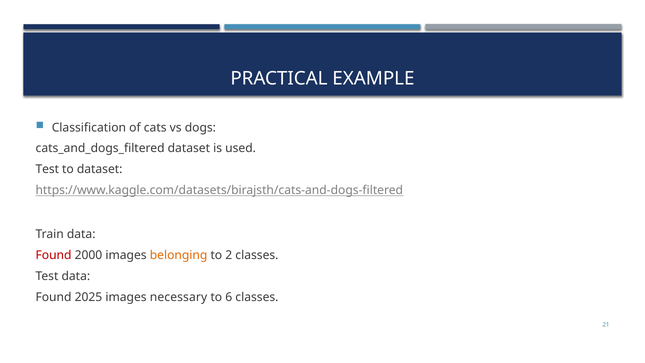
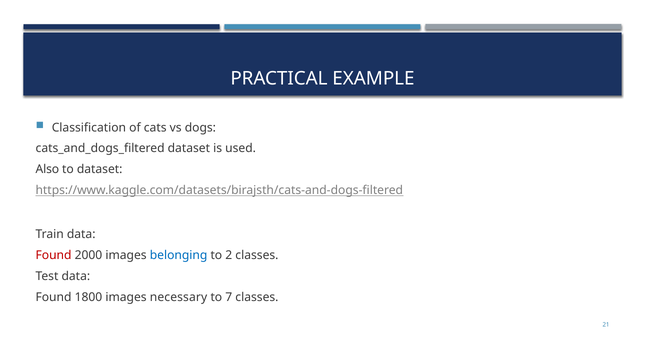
Test at (47, 169): Test -> Also
belonging colour: orange -> blue
2025: 2025 -> 1800
6: 6 -> 7
